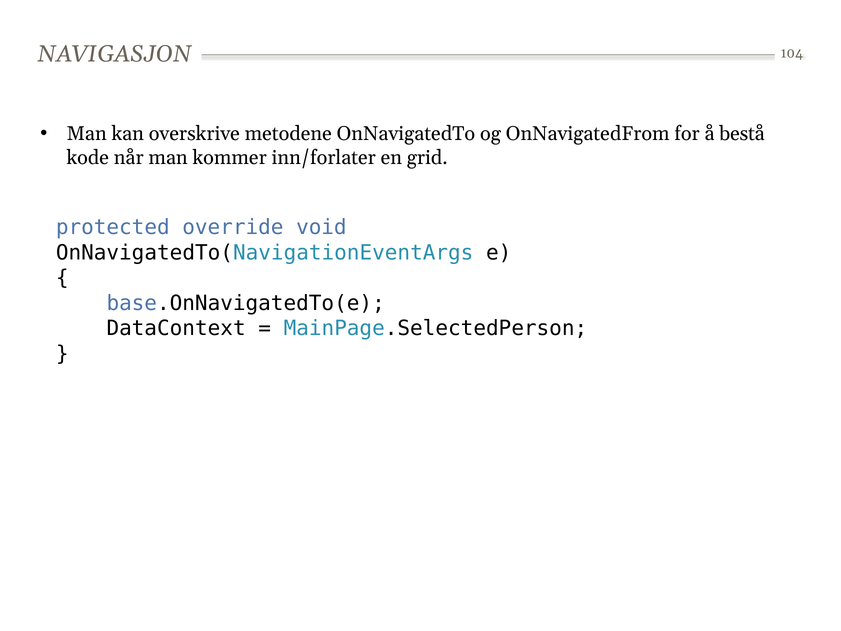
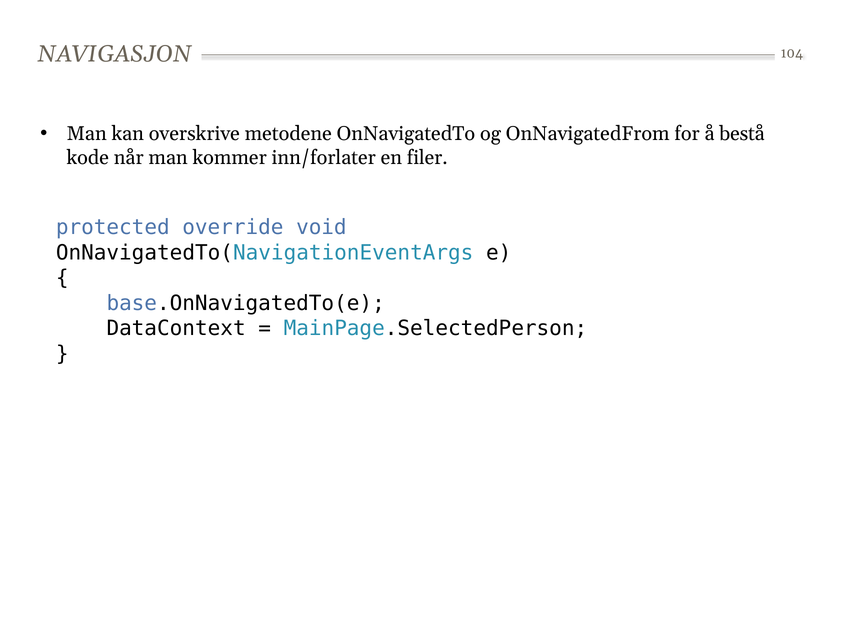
grid: grid -> filer
